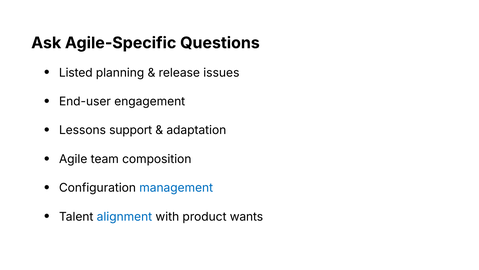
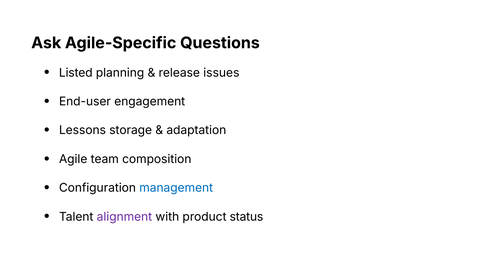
support: support -> storage
alignment colour: blue -> purple
wants: wants -> status
